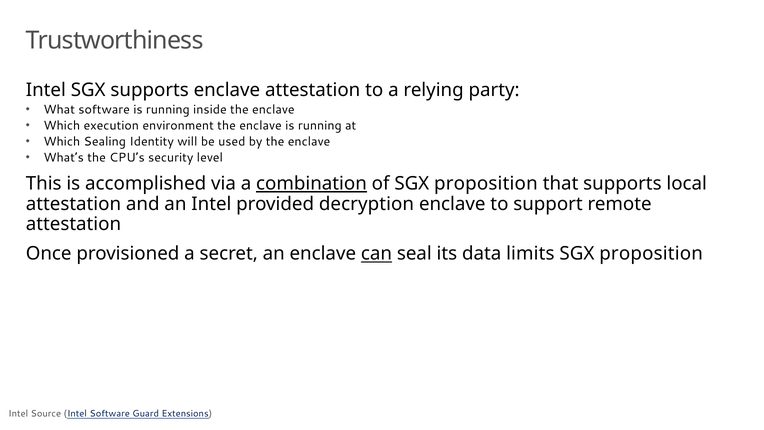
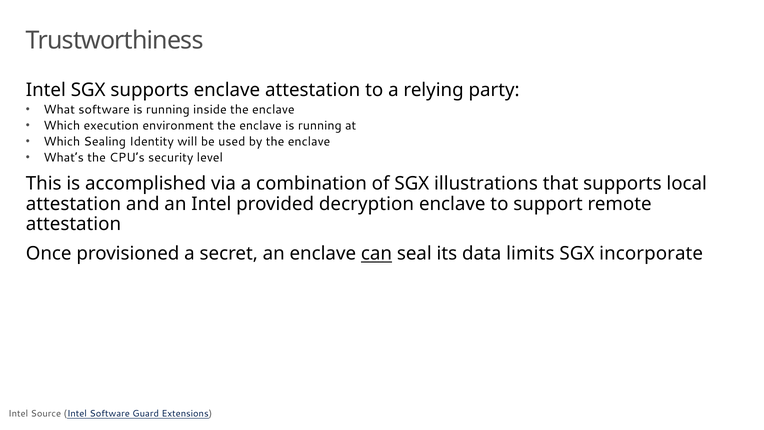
combination underline: present -> none
of SGX proposition: proposition -> illustrations
proposition at (651, 254): proposition -> incorporate
